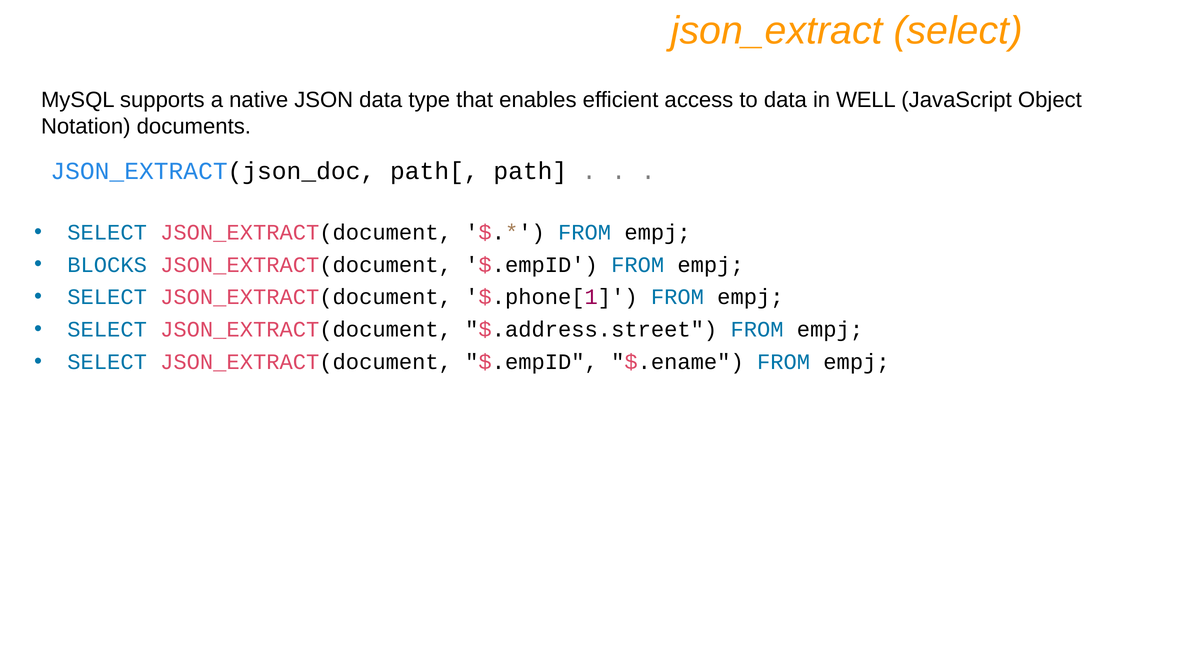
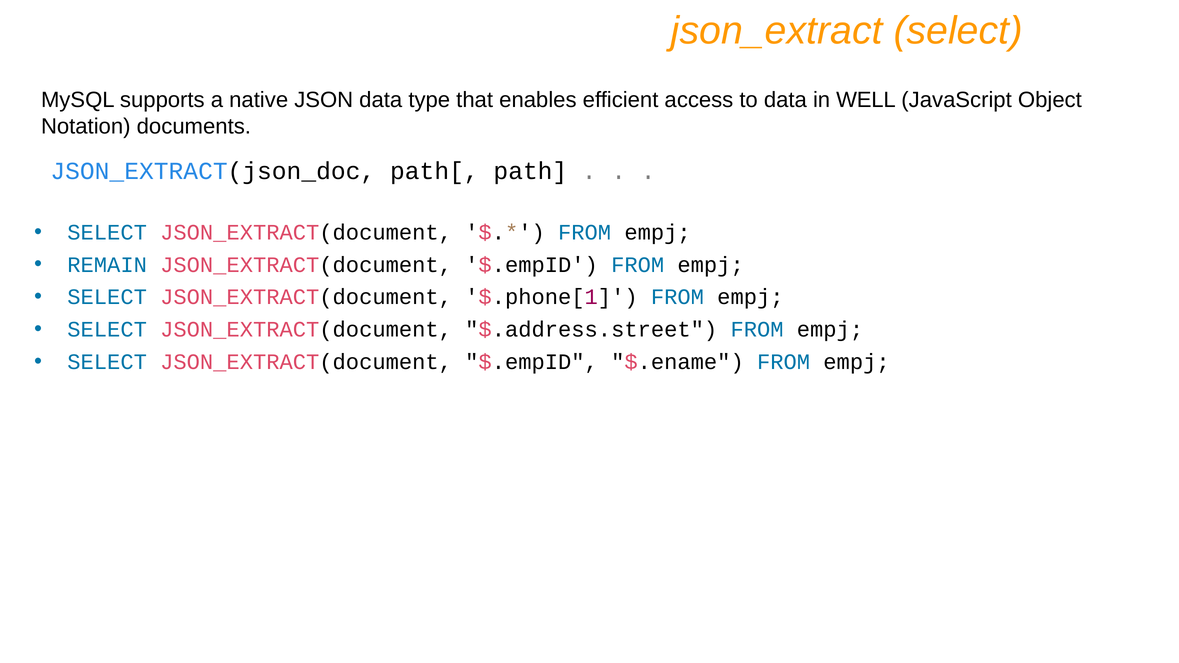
BLOCKS: BLOCKS -> REMAIN
